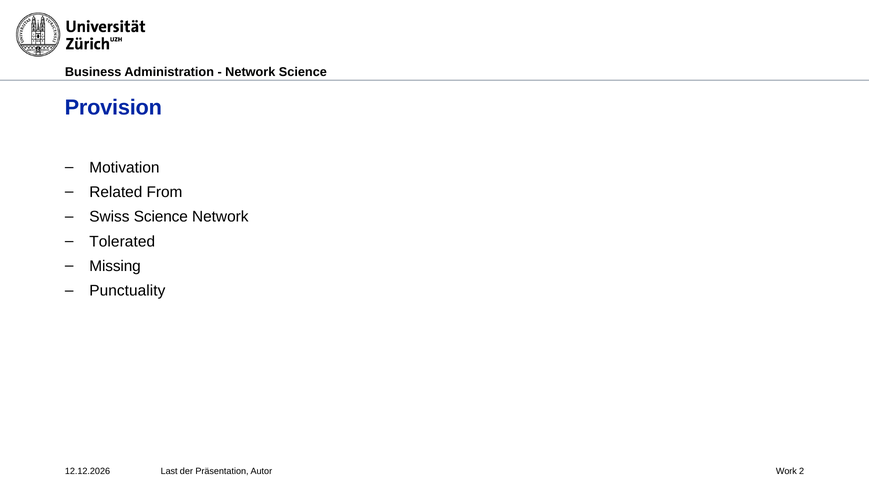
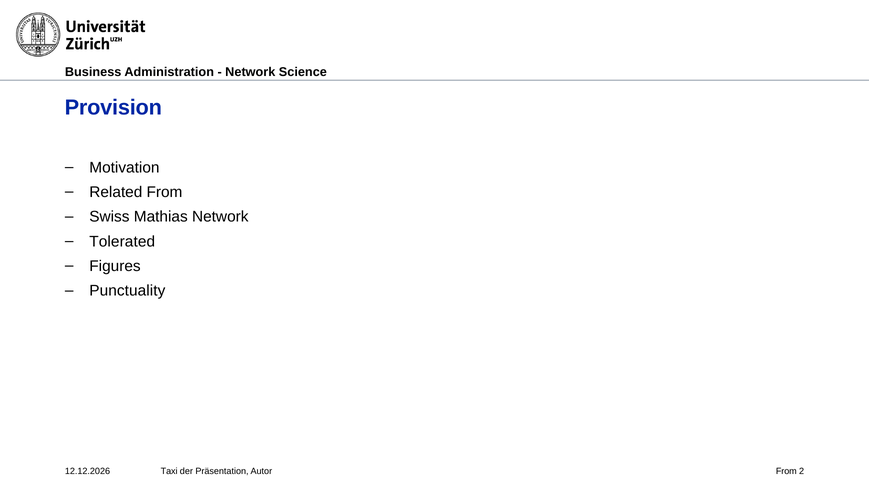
Swiss Science: Science -> Mathias
Missing: Missing -> Figures
Last: Last -> Taxi
Autor Work: Work -> From
